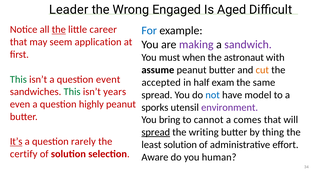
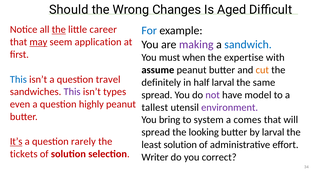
Leader: Leader -> Should
Engaged: Engaged -> Changes
may underline: none -> present
sandwich colour: purple -> blue
astronaut: astronaut -> expertise
This at (18, 79) colour: green -> blue
event: event -> travel
accepted: accepted -> definitely
half exam: exam -> larval
This at (72, 92) colour: green -> purple
years: years -> types
not colour: blue -> purple
sporks: sporks -> tallest
cannot: cannot -> system
spread at (156, 132) underline: present -> none
writing: writing -> looking
by thing: thing -> larval
certify: certify -> tickets
Aware: Aware -> Writer
human: human -> correct
